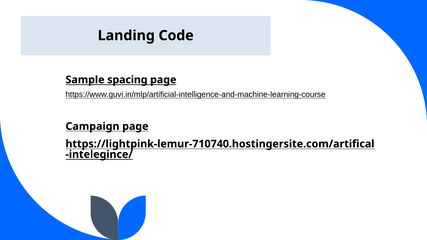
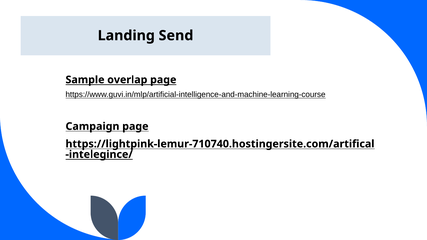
Code: Code -> Send
spacing: spacing -> overlap
